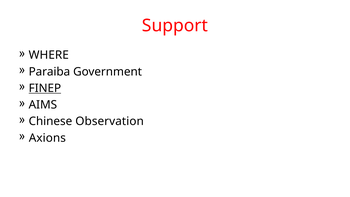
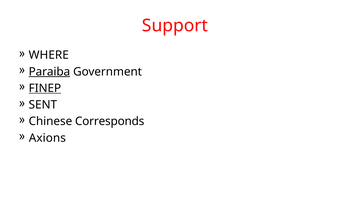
Paraiba underline: none -> present
AIMS: AIMS -> SENT
Observation: Observation -> Corresponds
